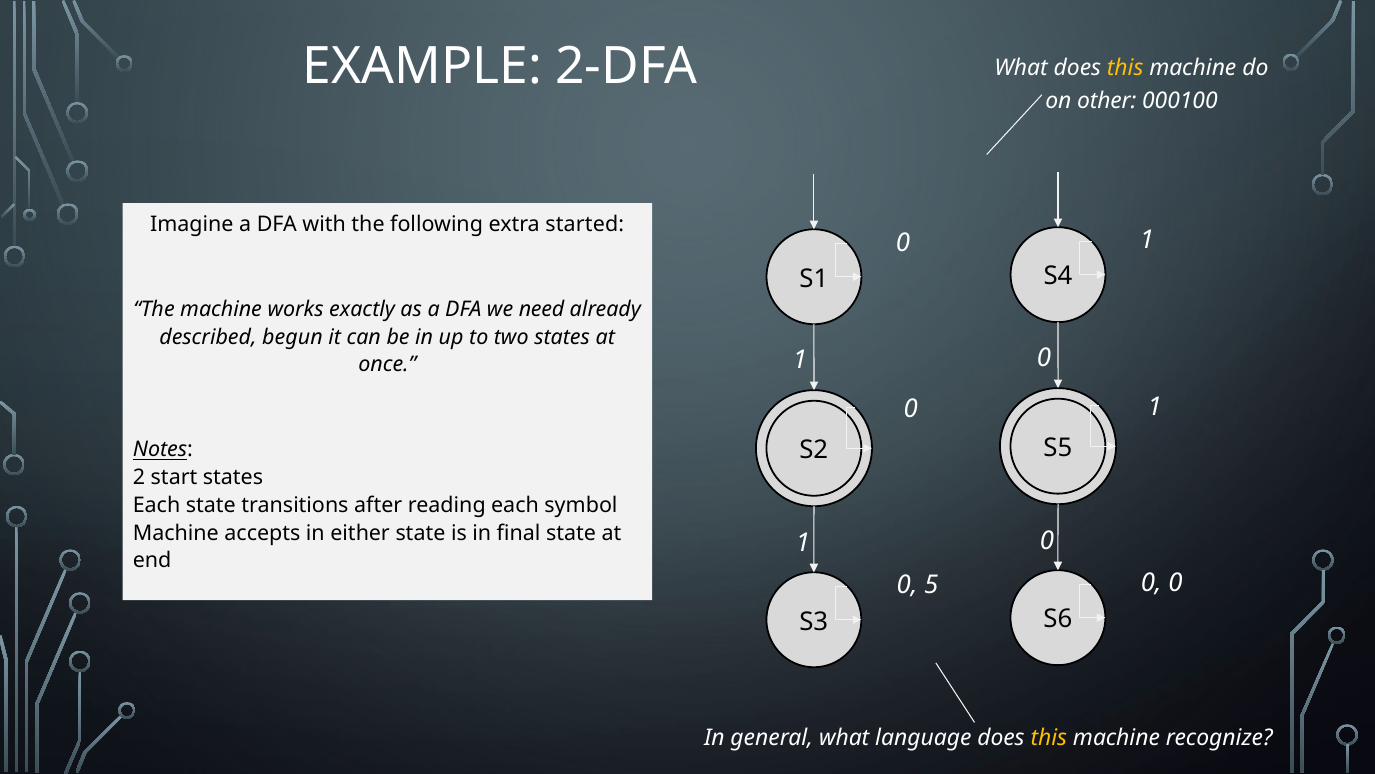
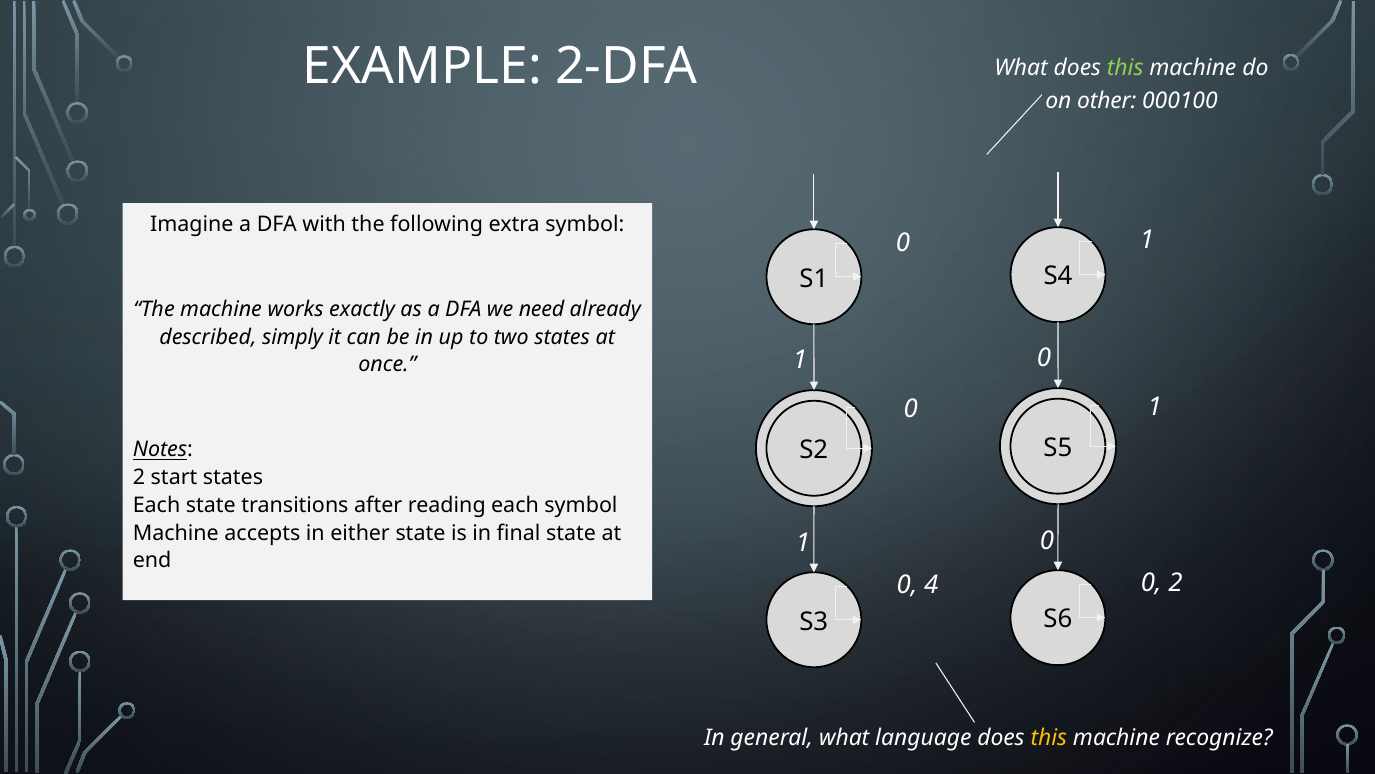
this at (1125, 68) colour: yellow -> light green
extra started: started -> symbol
begun: begun -> simply
0 at (1175, 583): 0 -> 2
5: 5 -> 4
